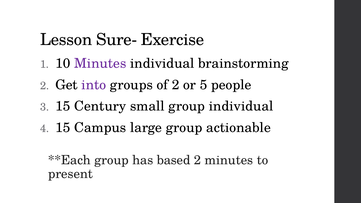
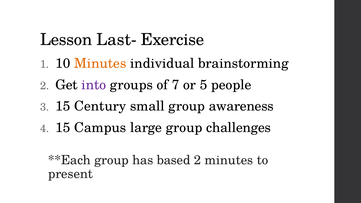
Sure-: Sure- -> Last-
Minutes at (100, 63) colour: purple -> orange
of 2: 2 -> 7
group individual: individual -> awareness
actionable: actionable -> challenges
